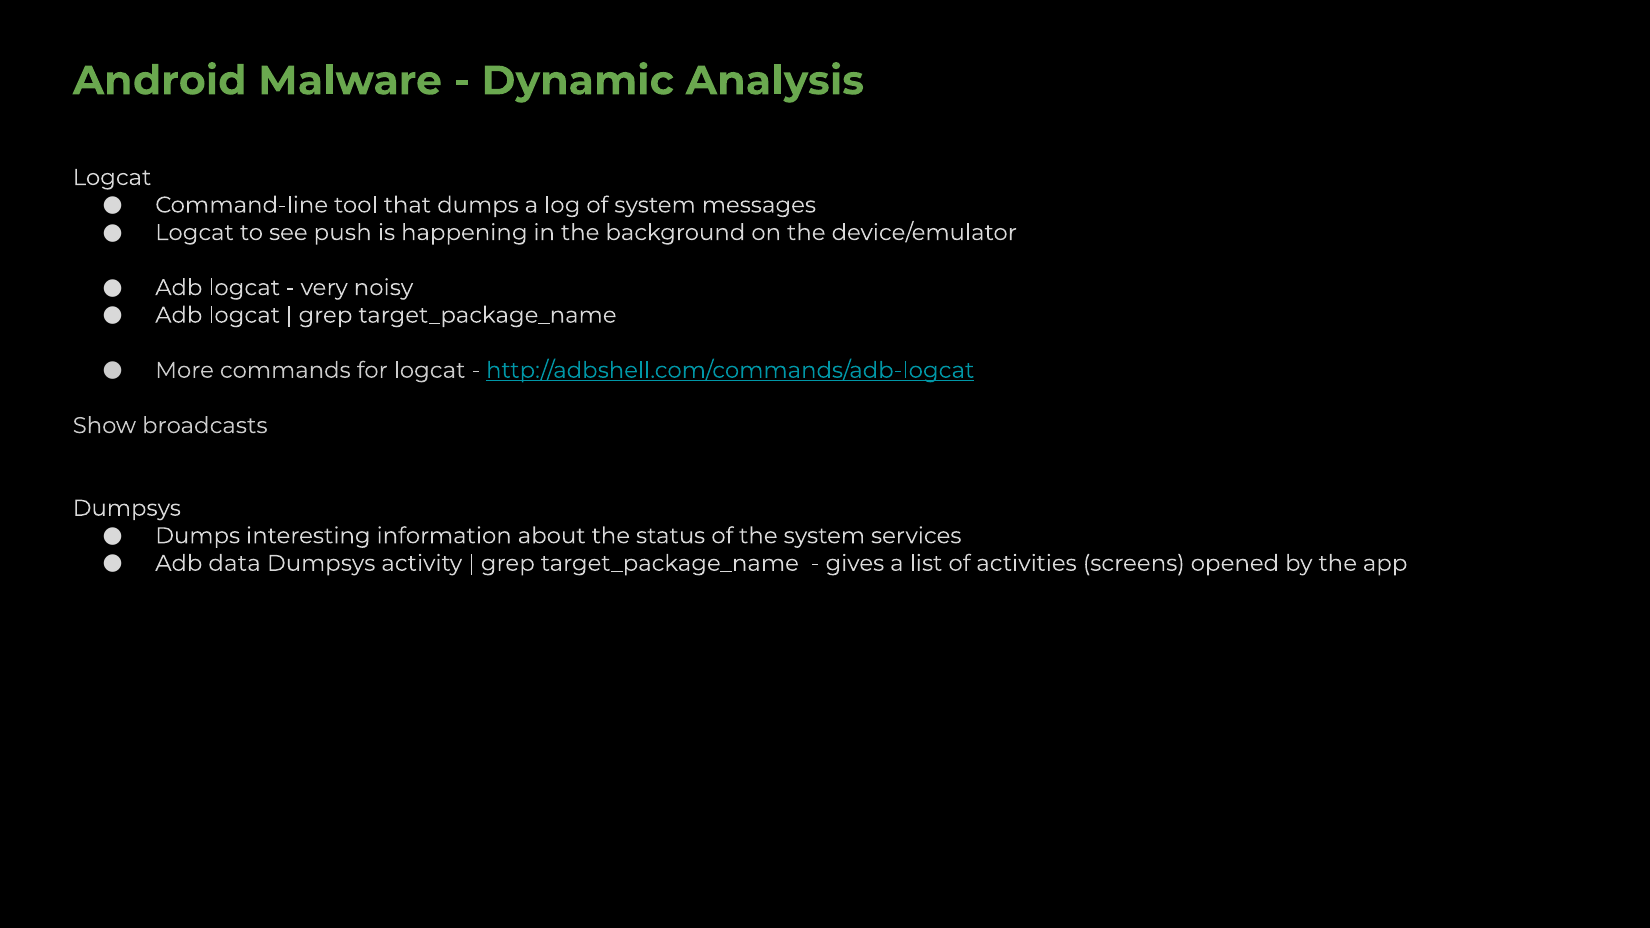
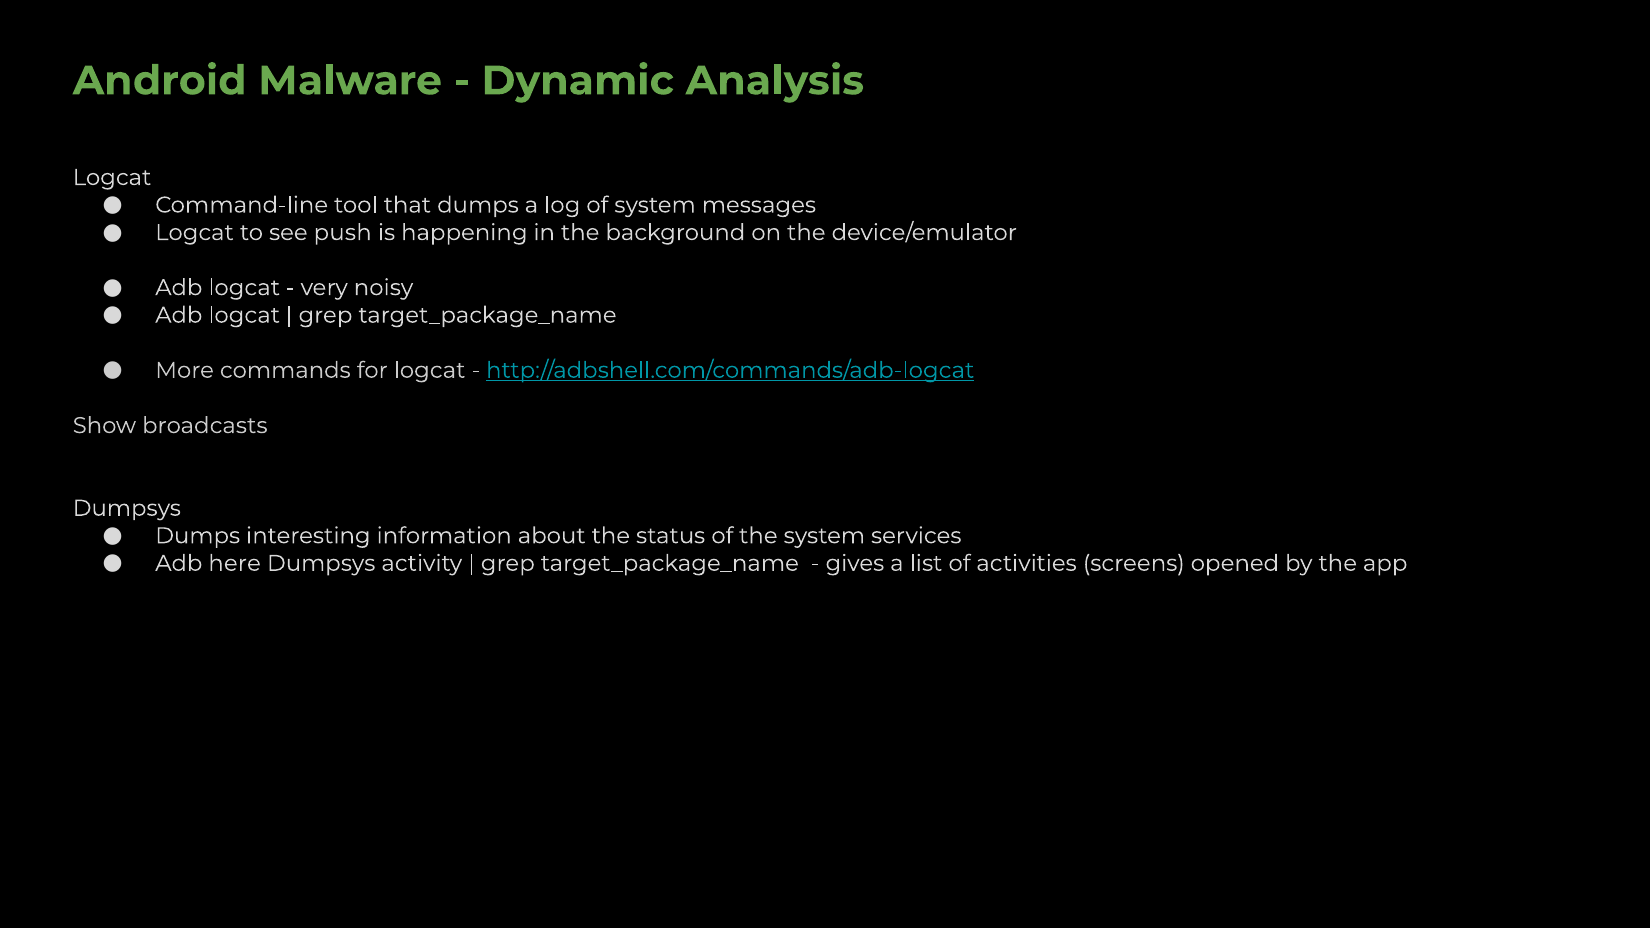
data: data -> here
